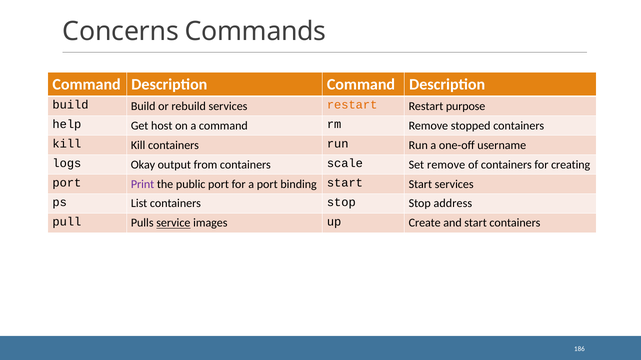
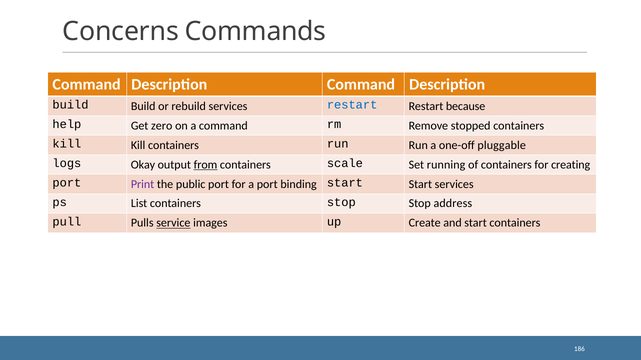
restart at (352, 105) colour: orange -> blue
purpose: purpose -> because
host: host -> zero
username: username -> pluggable
from underline: none -> present
Set remove: remove -> running
